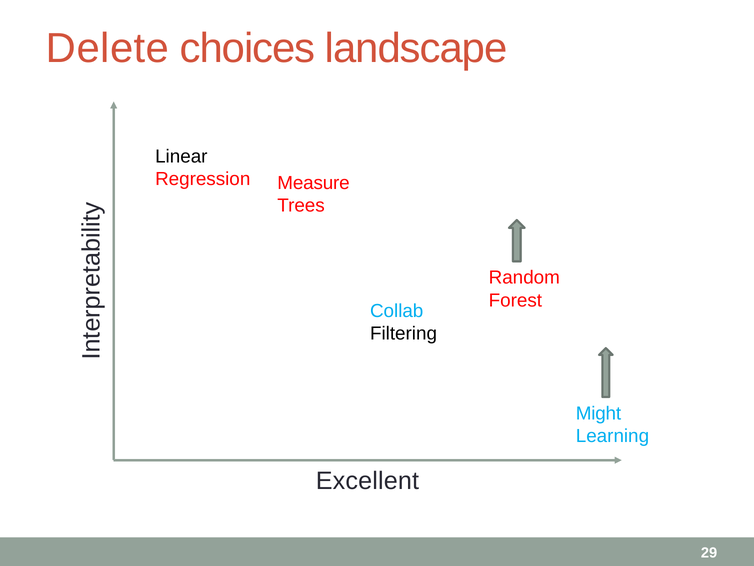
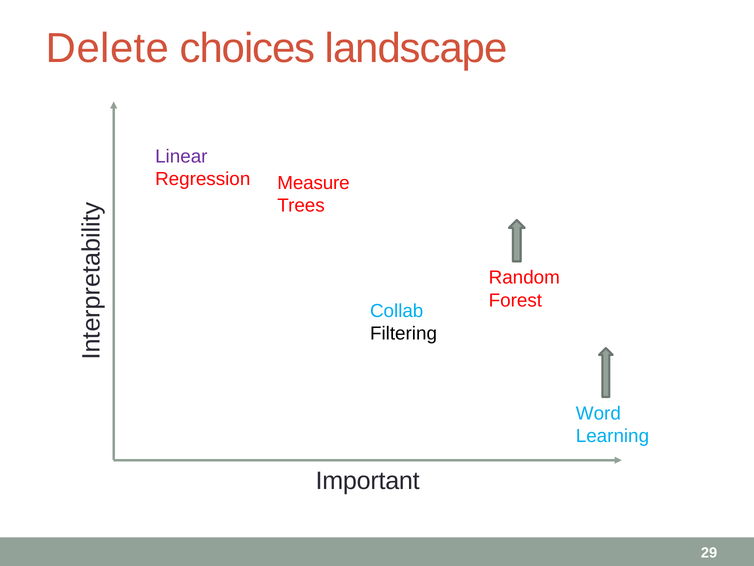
Linear colour: black -> purple
Might: Might -> Word
Excellent: Excellent -> Important
